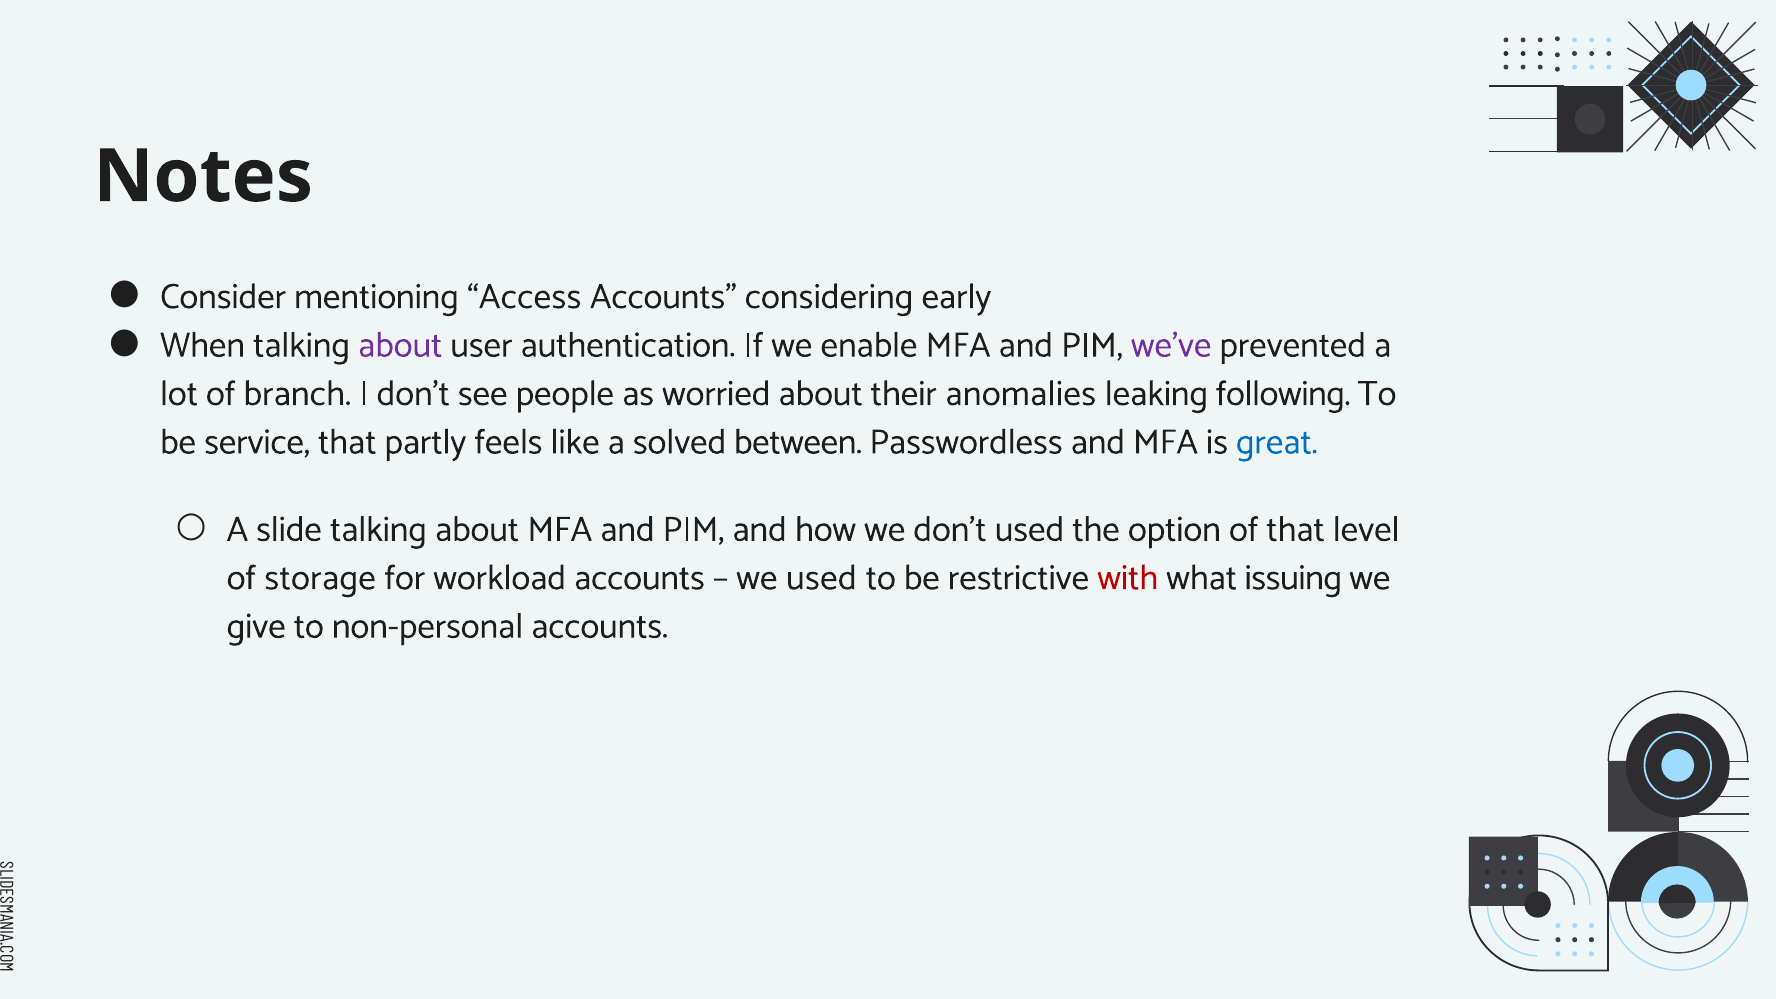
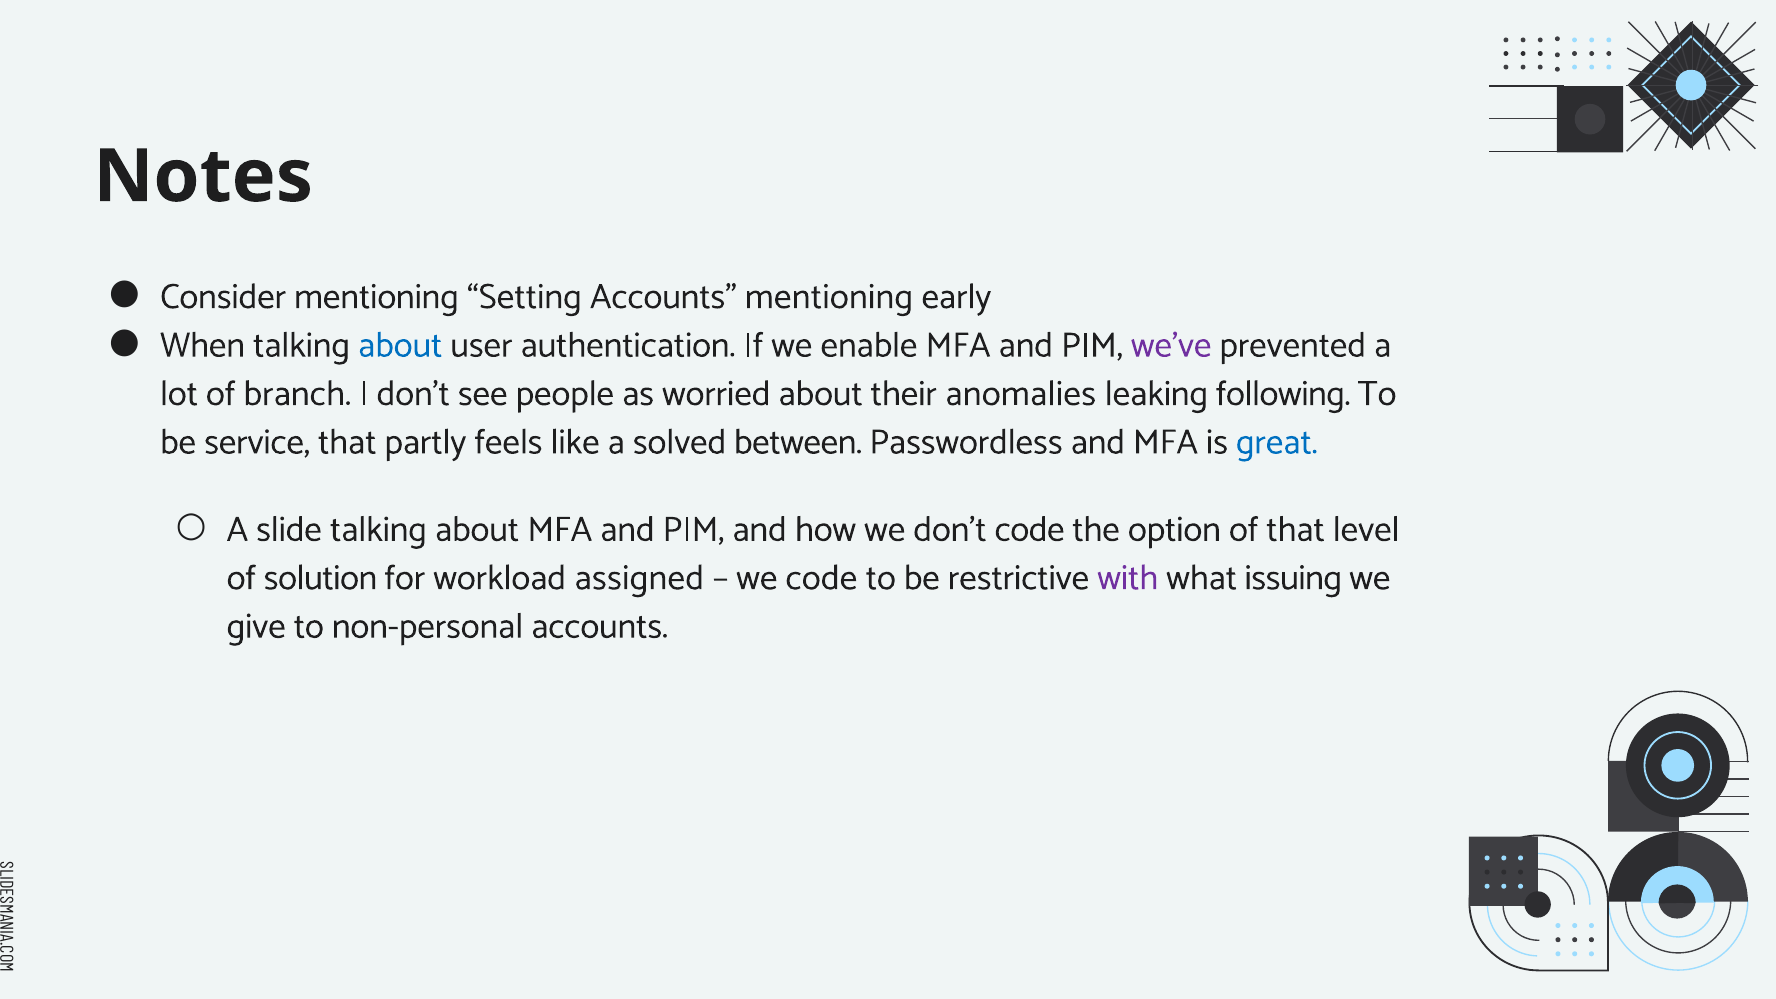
Access: Access -> Setting
Accounts considering: considering -> mentioning
about at (400, 345) colour: purple -> blue
don’t used: used -> code
storage: storage -> solution
workload accounts: accounts -> assigned
we used: used -> code
with colour: red -> purple
